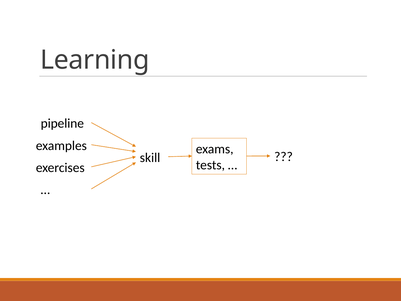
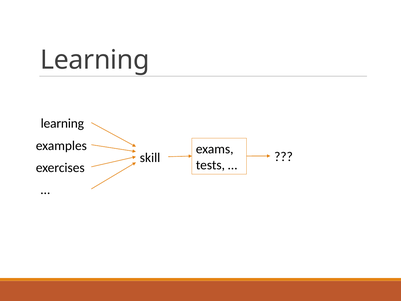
pipeline at (62, 123): pipeline -> learning
